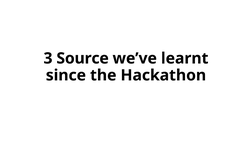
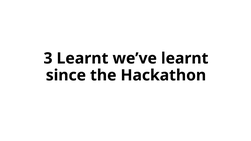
3 Source: Source -> Learnt
